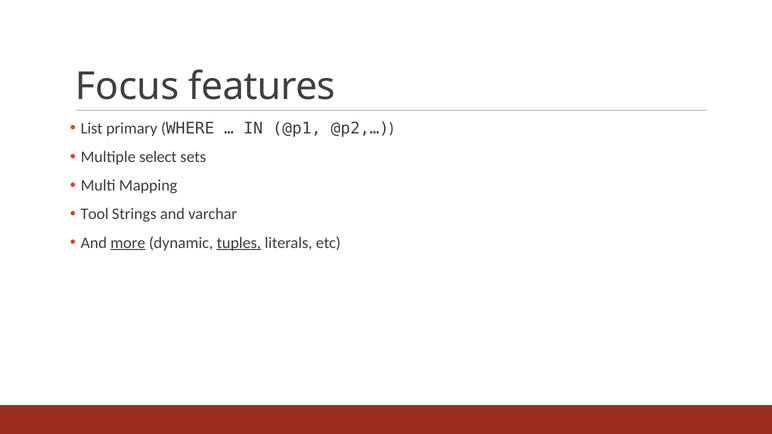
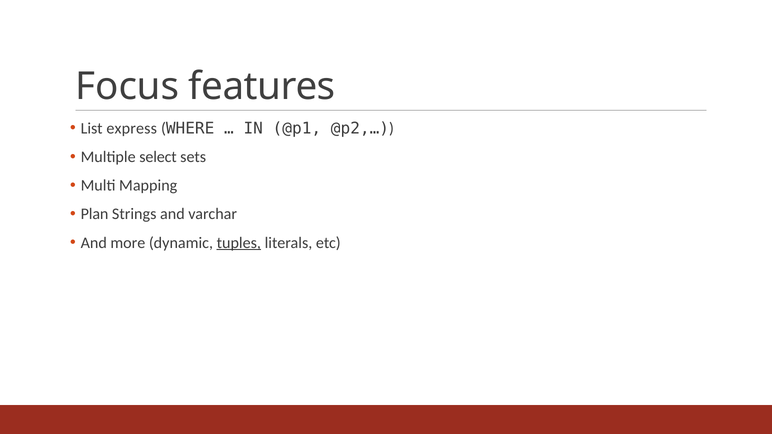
primary: primary -> express
Tool: Tool -> Plan
more underline: present -> none
